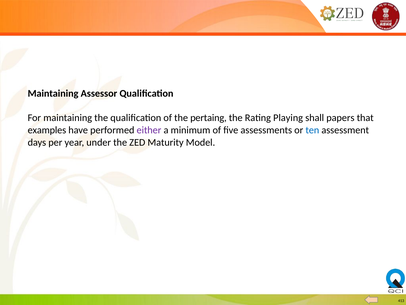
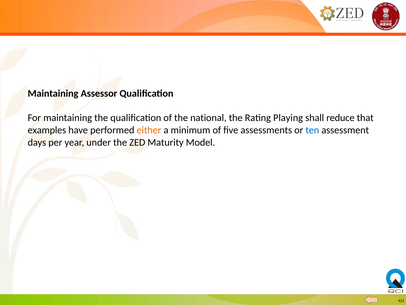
pertaing: pertaing -> national
papers: papers -> reduce
either colour: purple -> orange
